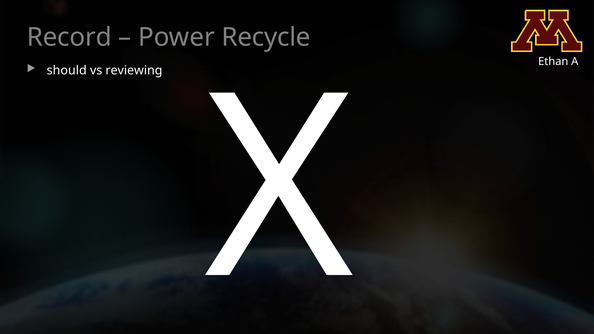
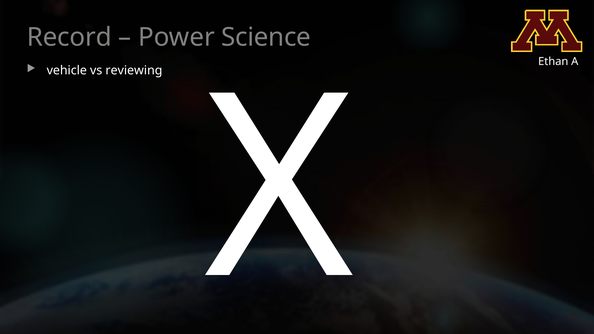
Recycle: Recycle -> Science
should: should -> vehicle
